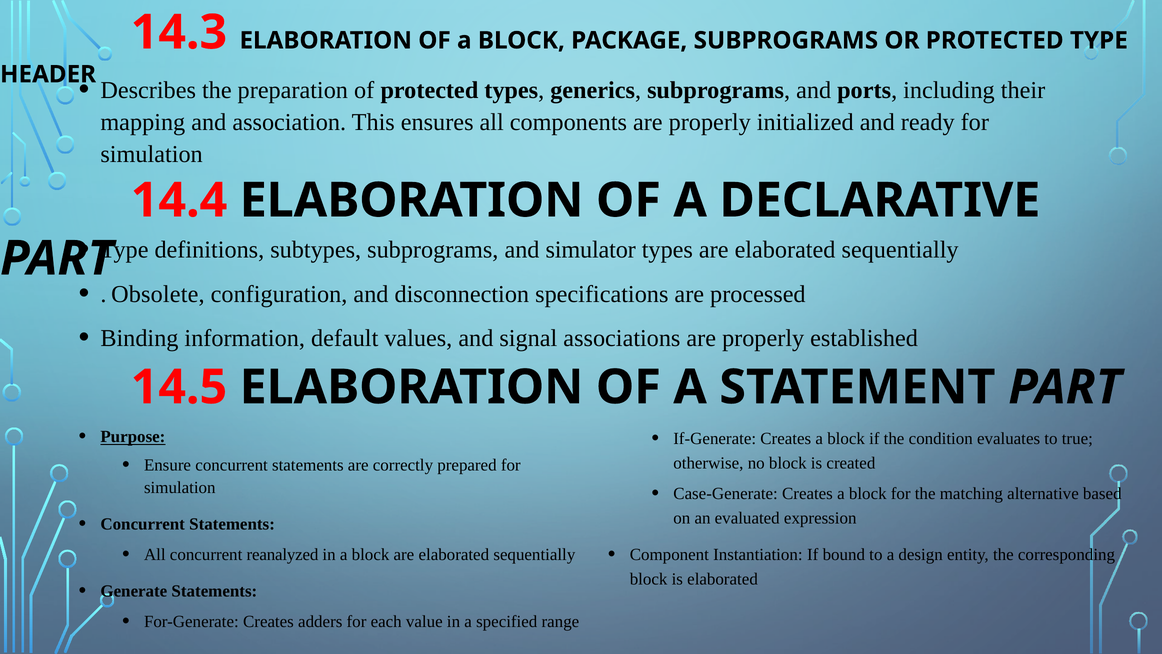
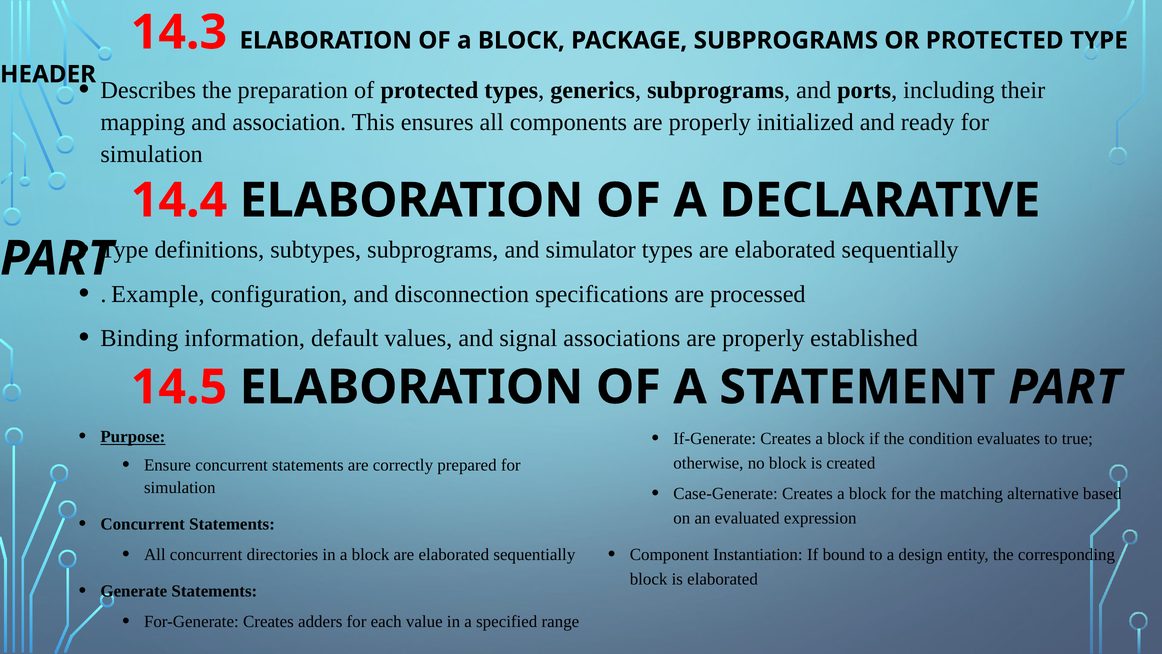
Obsolete: Obsolete -> Example
reanalyzed: reanalyzed -> directories
